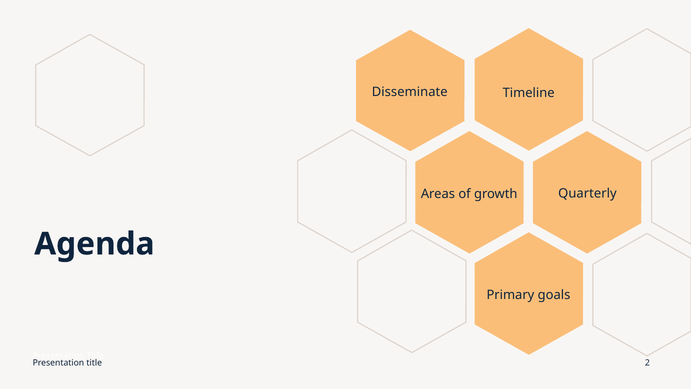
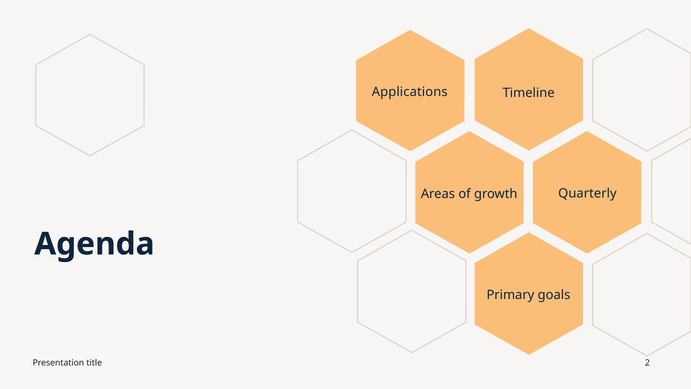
Disseminate: Disseminate -> Applications
